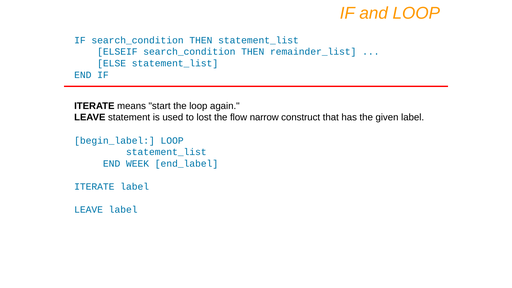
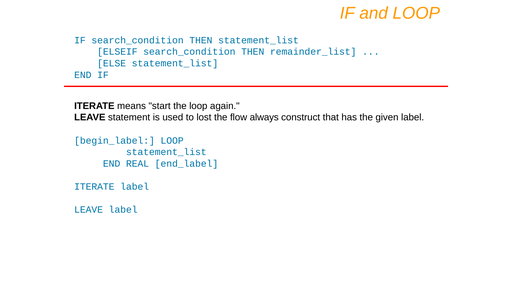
narrow: narrow -> always
WEEK: WEEK -> REAL
